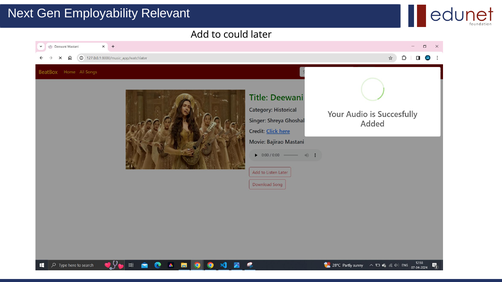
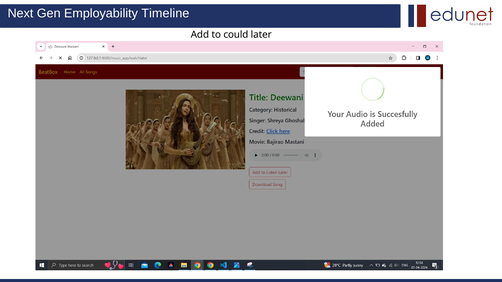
Relevant: Relevant -> Timeline
